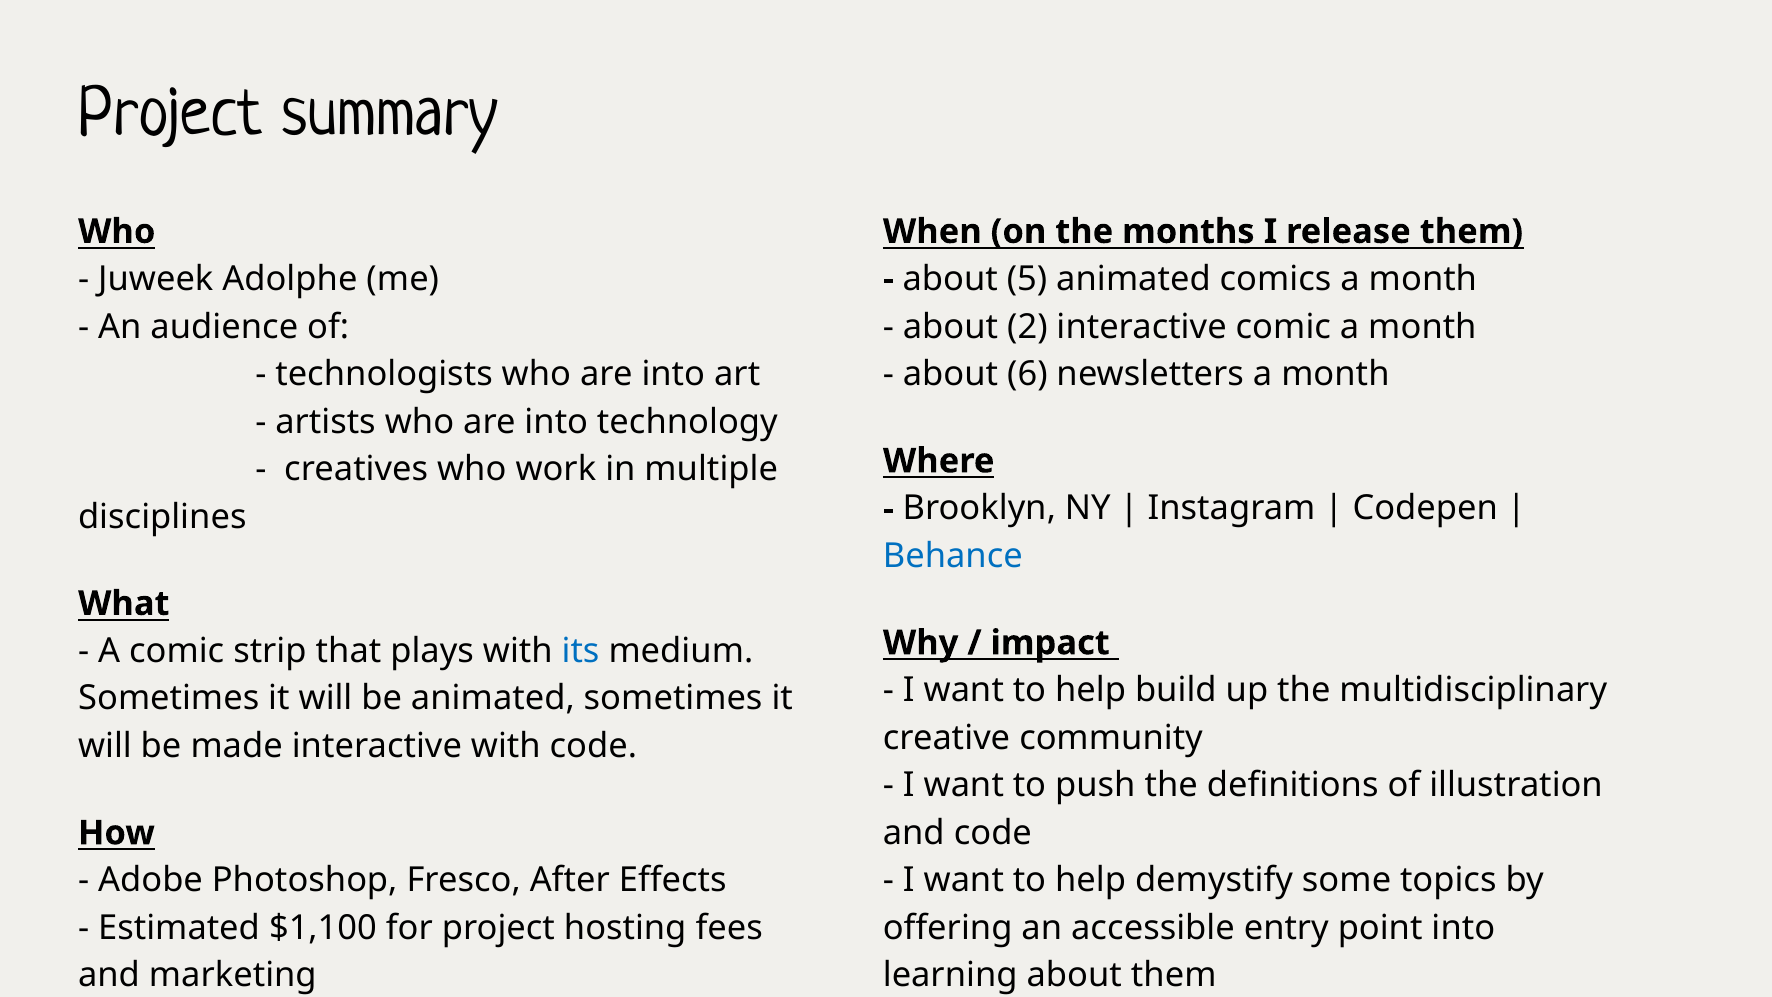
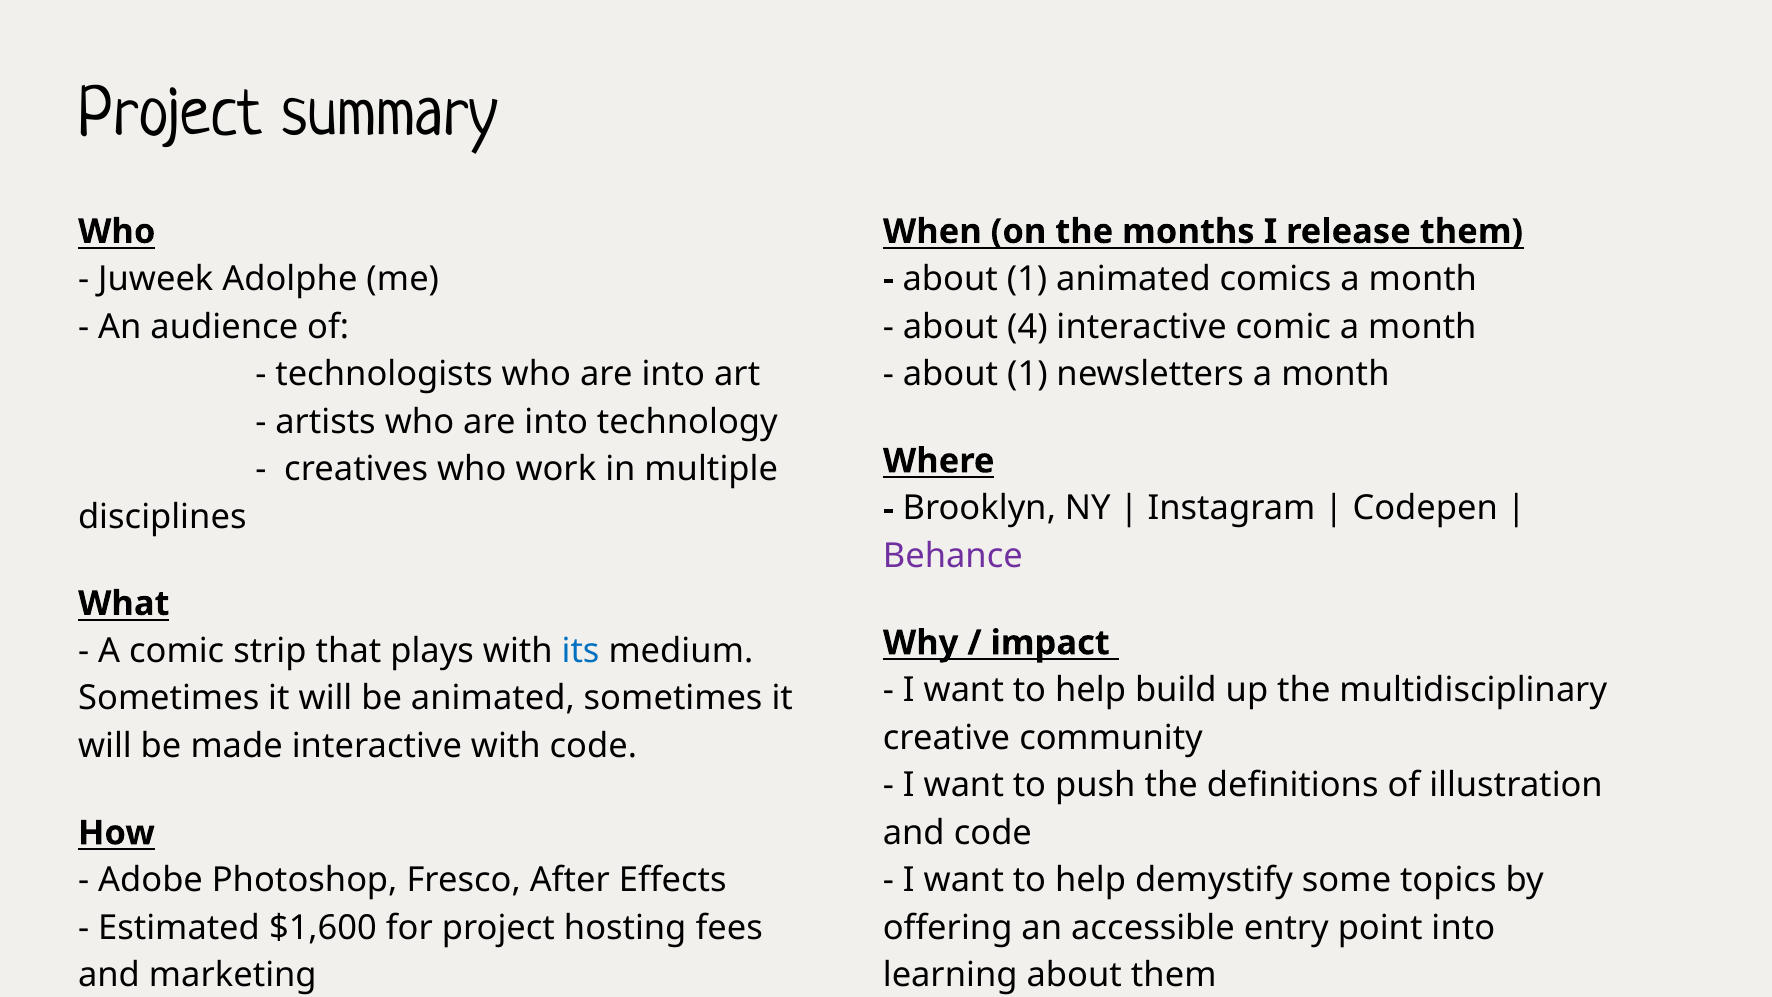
5 at (1027, 279): 5 -> 1
2: 2 -> 4
6 at (1027, 374): 6 -> 1
Behance colour: blue -> purple
$1,100: $1,100 -> $1,600
